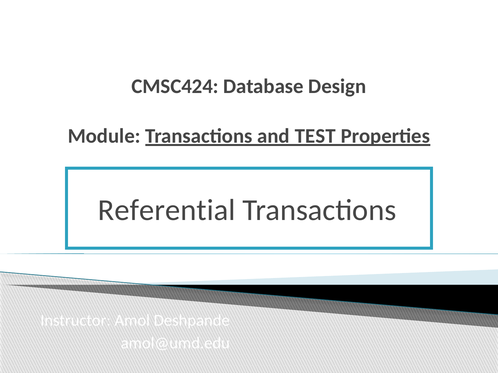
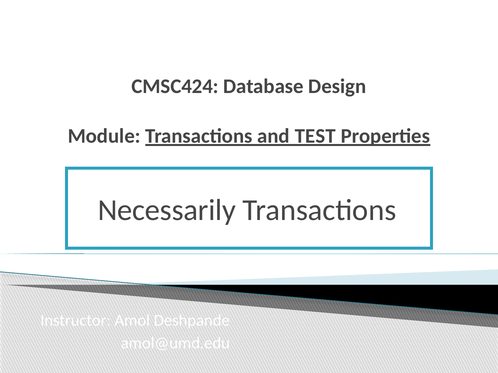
Referential: Referential -> Necessarily
